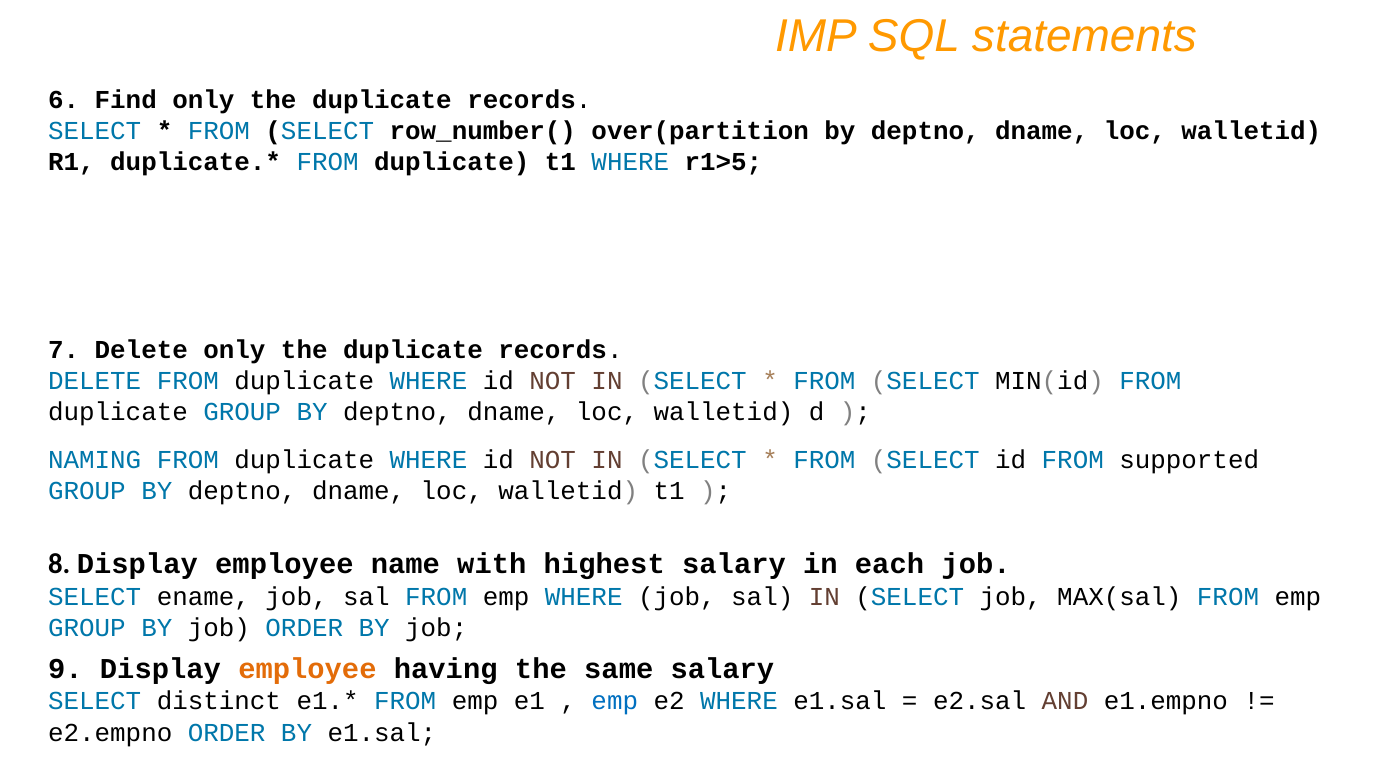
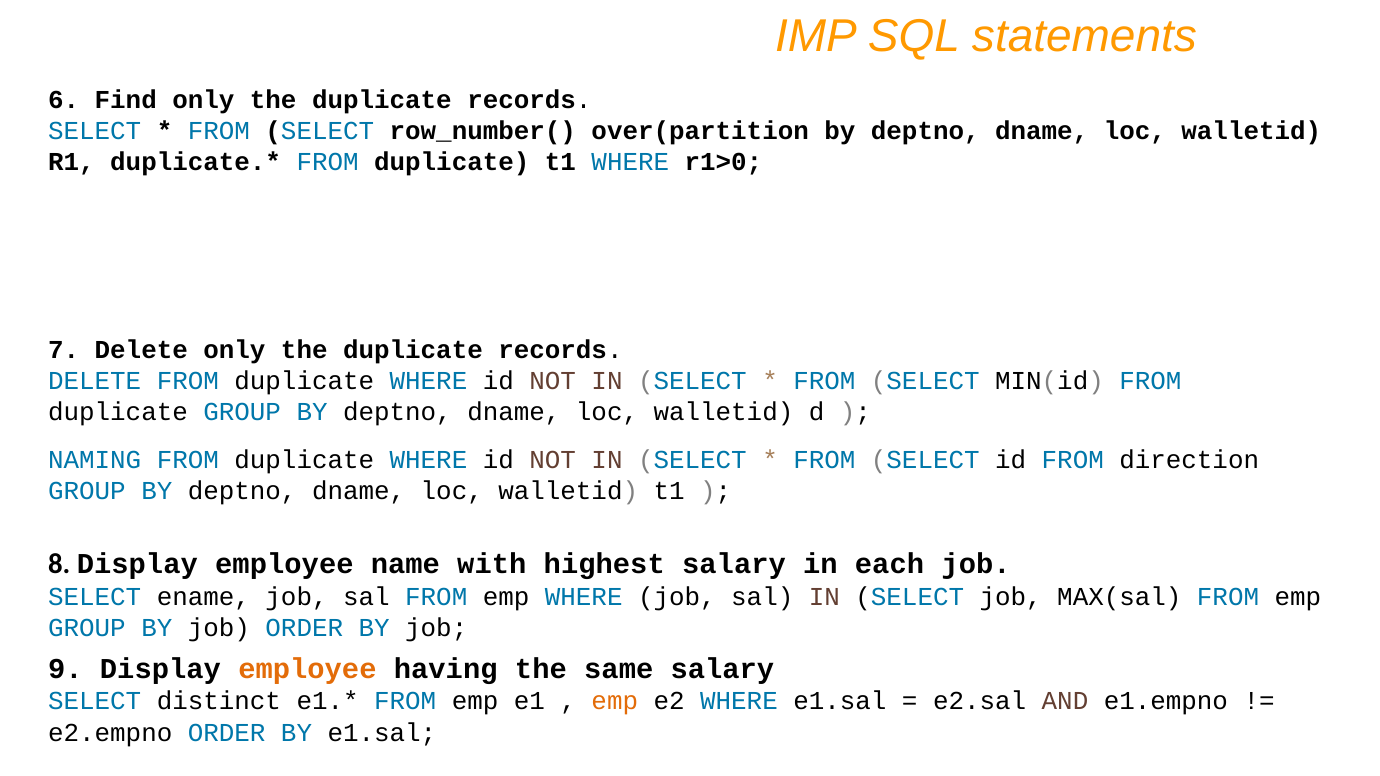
r1>5: r1>5 -> r1>0
supported: supported -> direction
emp at (615, 702) colour: blue -> orange
